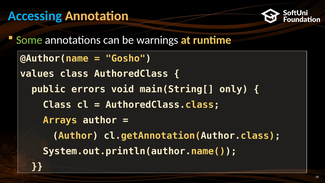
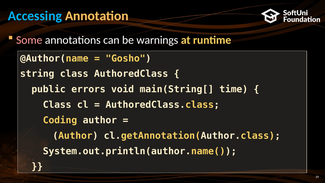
Some colour: light green -> pink
values: values -> string
only: only -> time
Arrays: Arrays -> Coding
